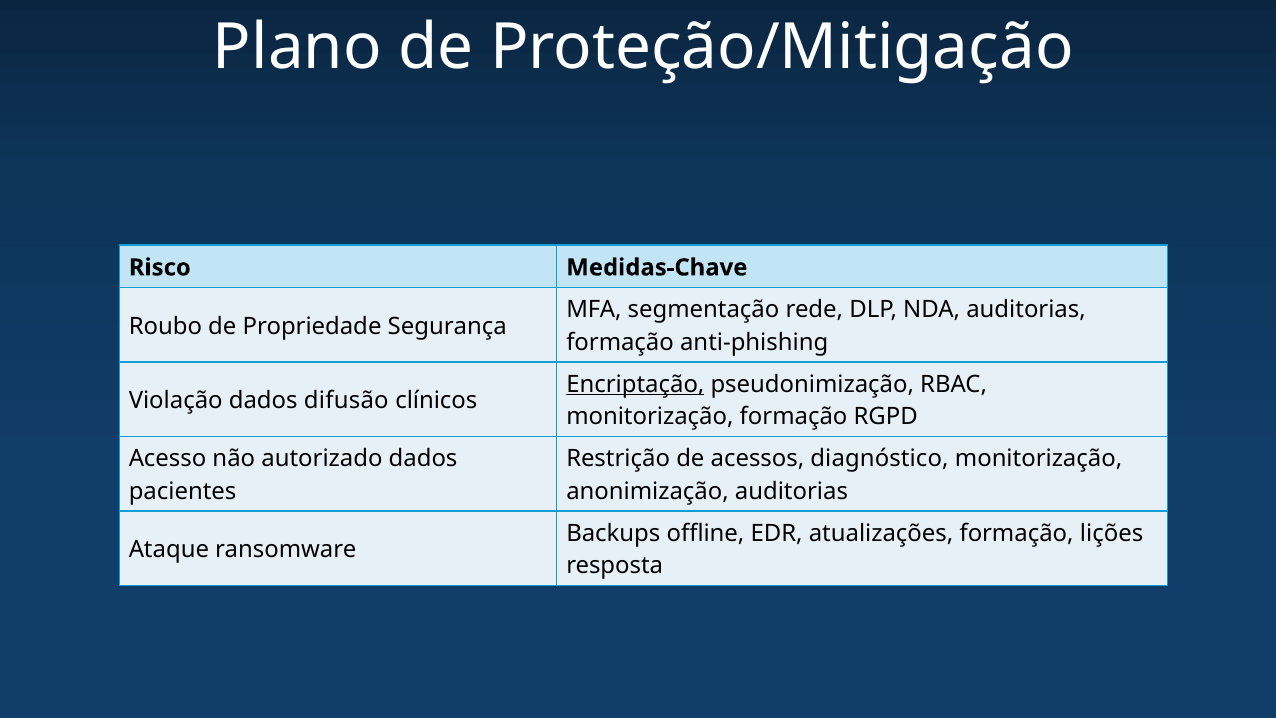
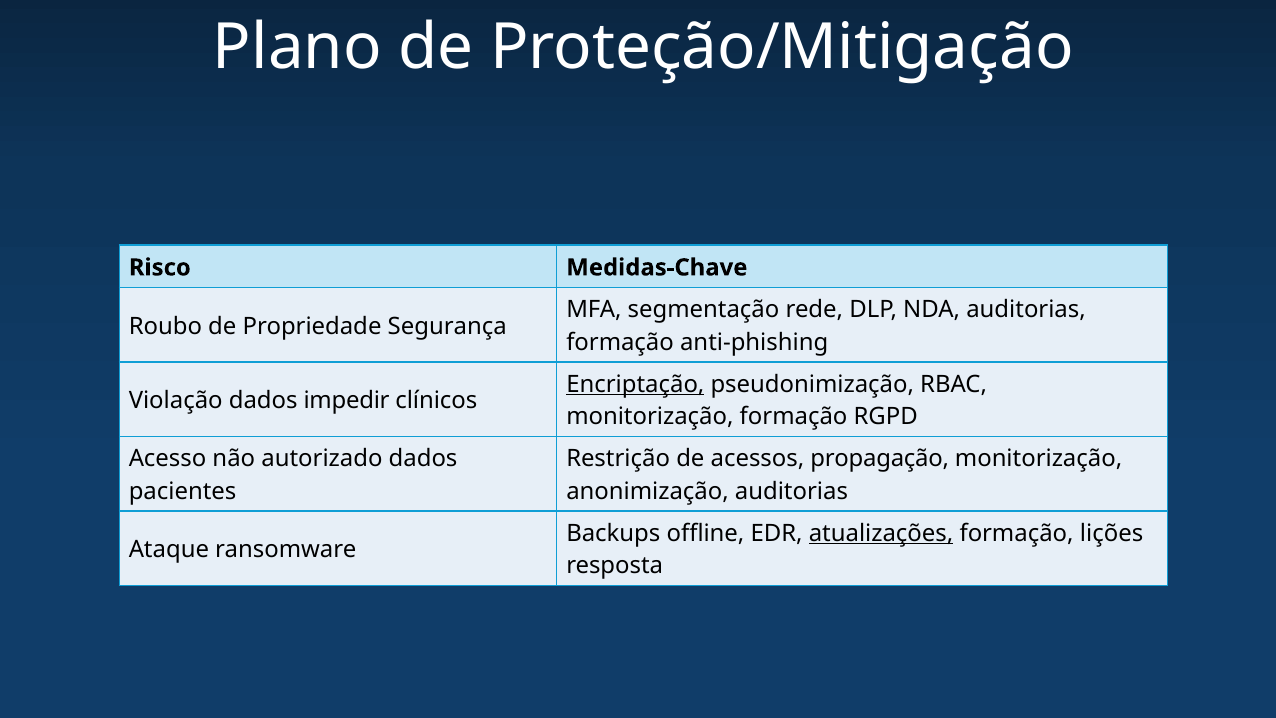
difusão: difusão -> impedir
diagnóstico: diagnóstico -> propagação
atualizações underline: none -> present
